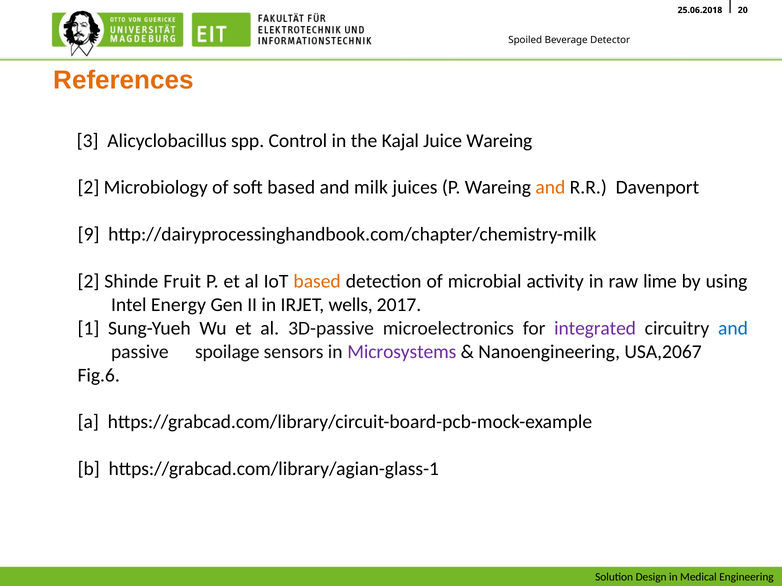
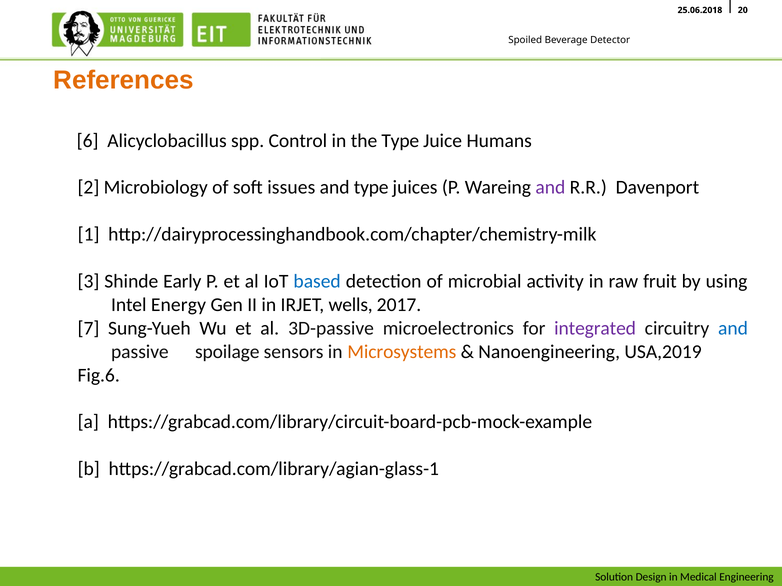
3: 3 -> 6
the Kajal: Kajal -> Type
Juice Wareing: Wareing -> Humans
soft based: based -> issues
and milk: milk -> type
and at (550, 188) colour: orange -> purple
9: 9 -> 1
2 at (88, 282): 2 -> 3
Fruit: Fruit -> Early
based at (317, 282) colour: orange -> blue
lime: lime -> fruit
1: 1 -> 7
Microsystems colour: purple -> orange
USA,2067: USA,2067 -> USA,2019
